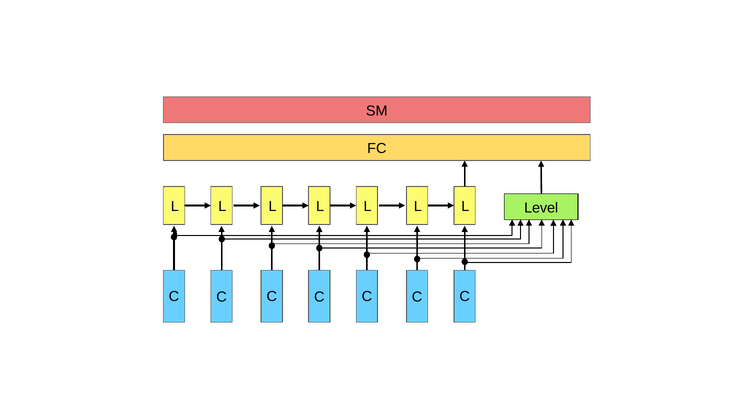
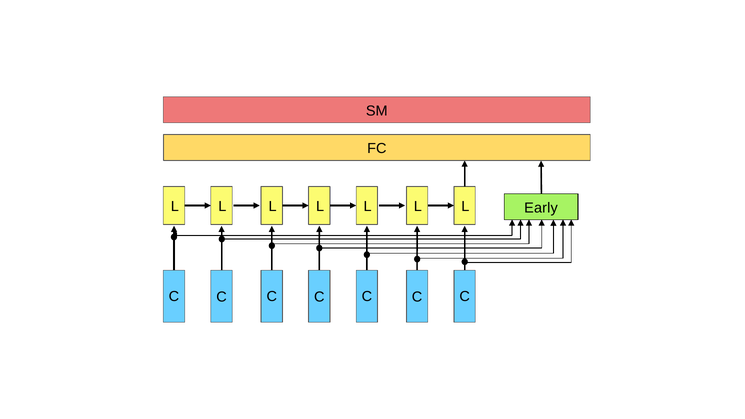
Level: Level -> Early
